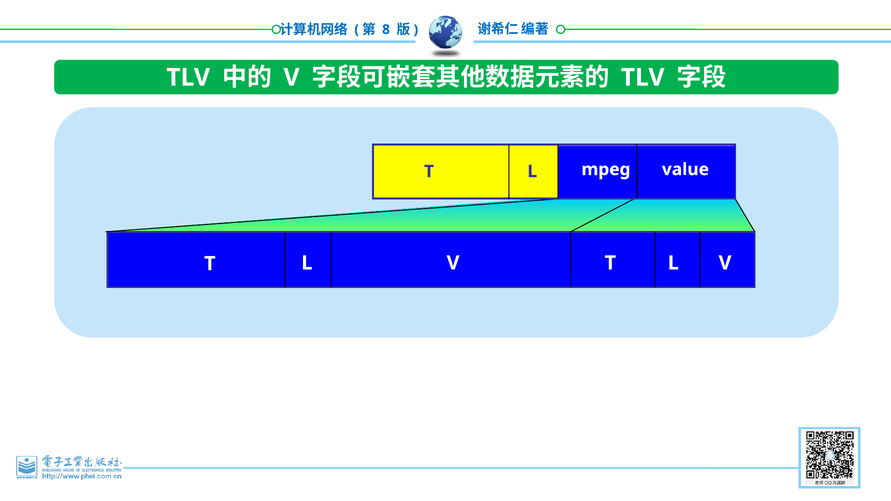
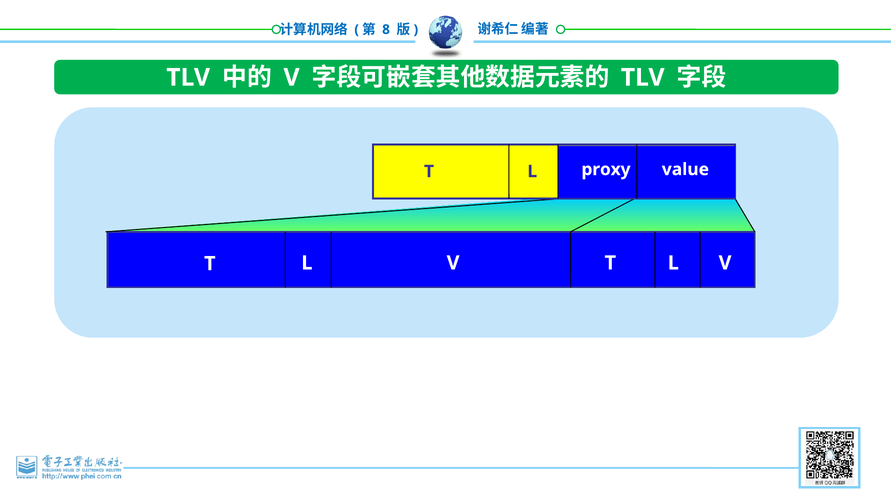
mpeg: mpeg -> proxy
